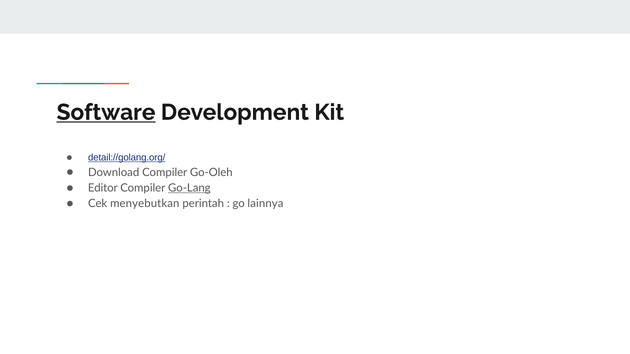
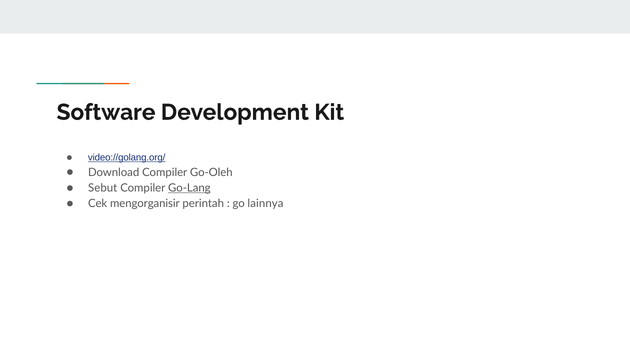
Software underline: present -> none
detail://golang.org/: detail://golang.org/ -> video://golang.org/
Editor: Editor -> Sebut
menyebutkan: menyebutkan -> mengorganisir
